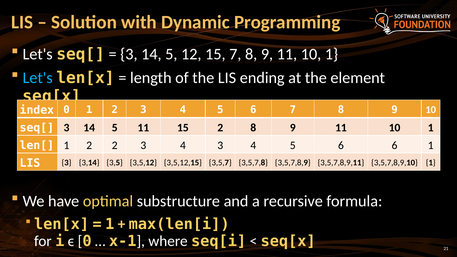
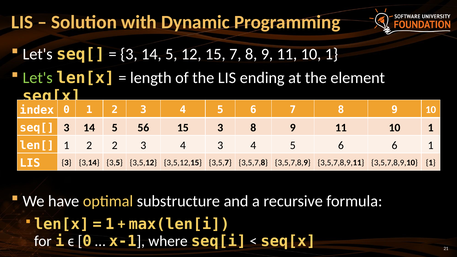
Let's at (38, 78) colour: light blue -> light green
5 11: 11 -> 56
15 2: 2 -> 3
